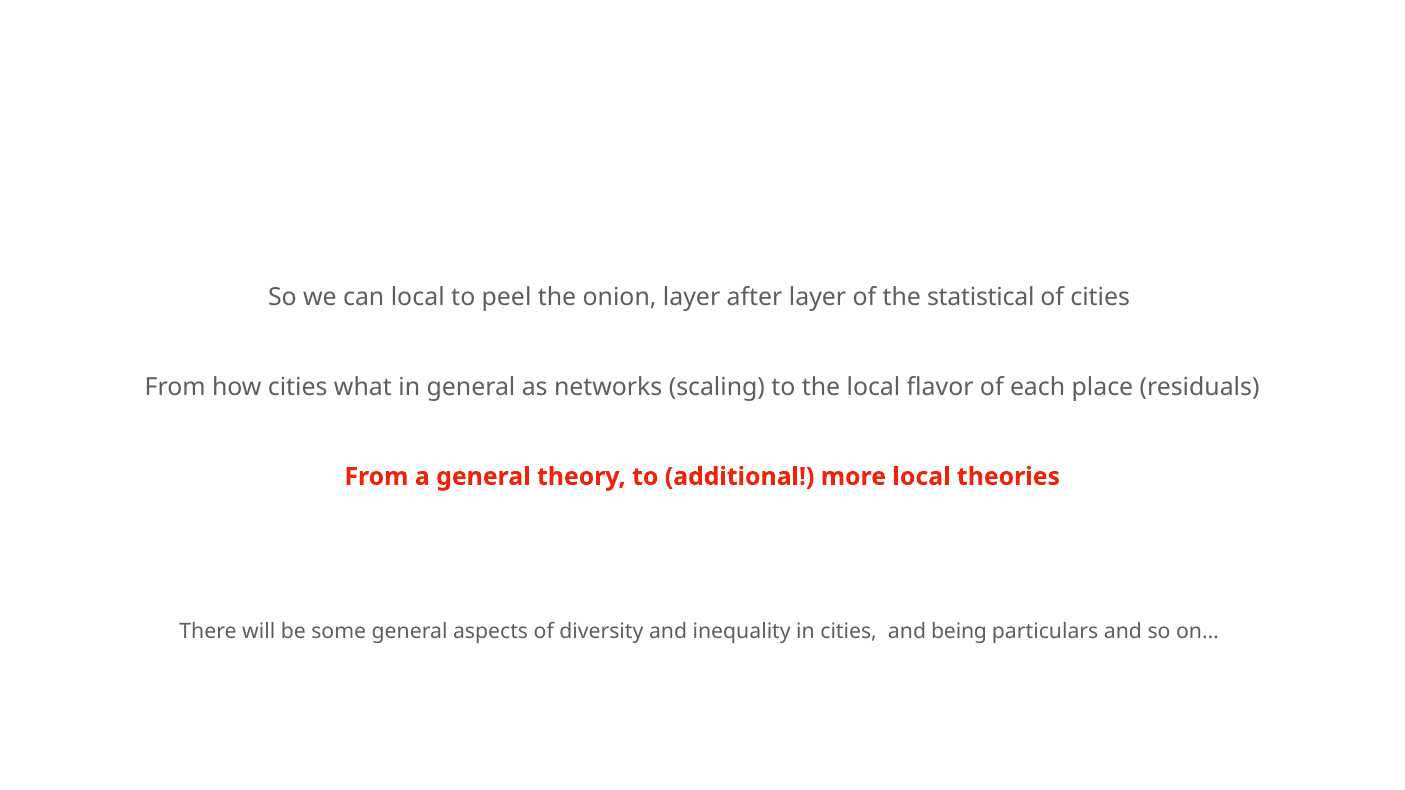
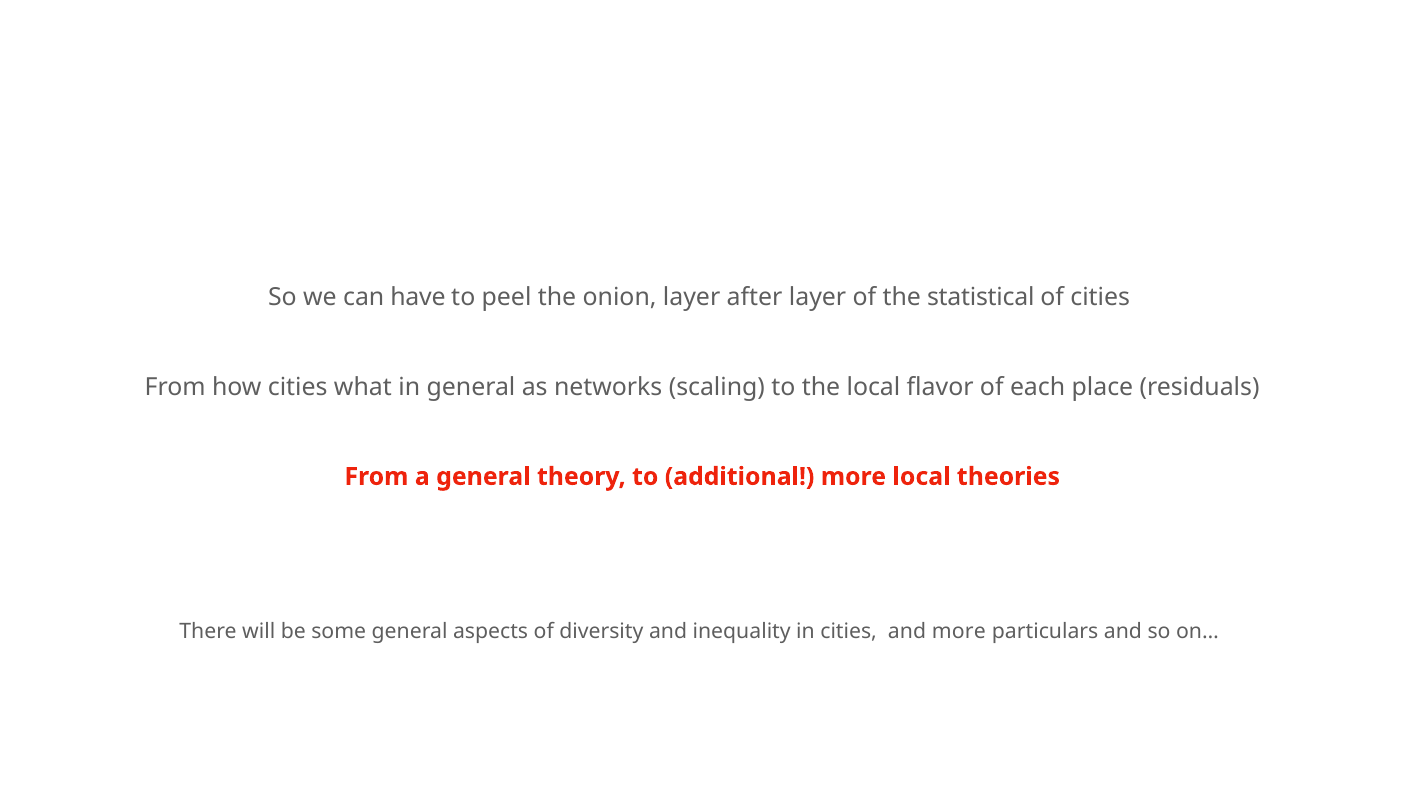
can local: local -> have
and being: being -> more
